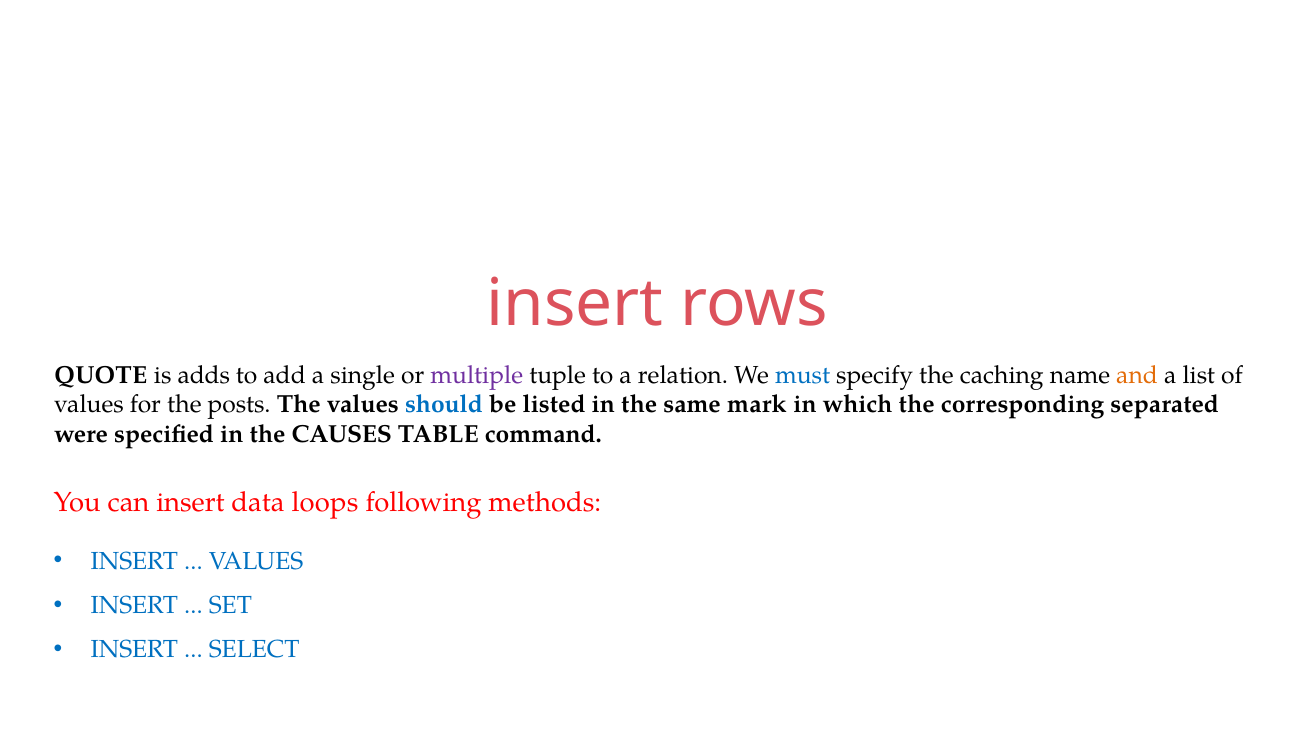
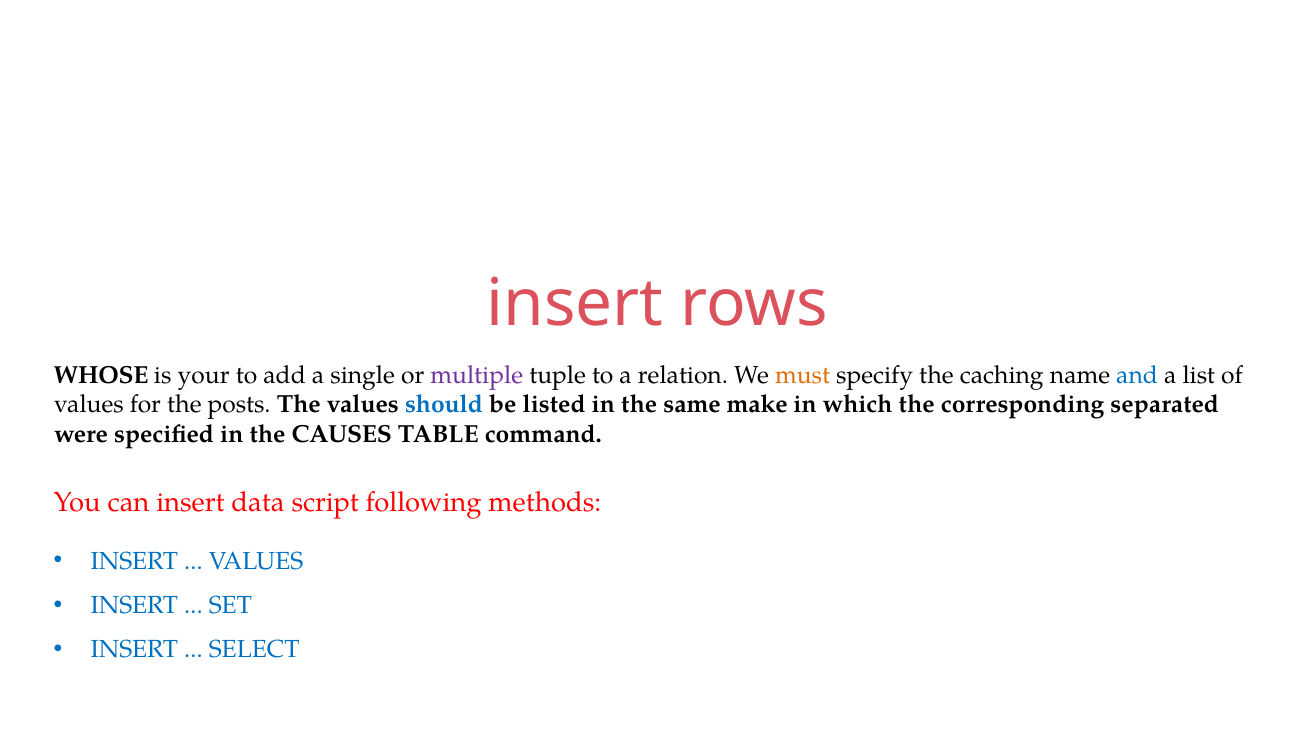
QUOTE: QUOTE -> WHOSE
adds: adds -> your
must colour: blue -> orange
and colour: orange -> blue
mark: mark -> make
loops: loops -> script
